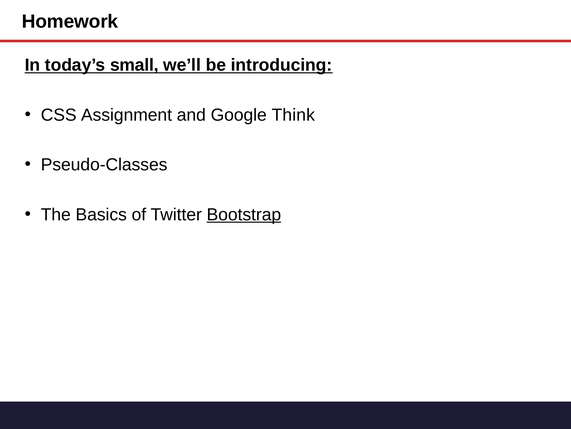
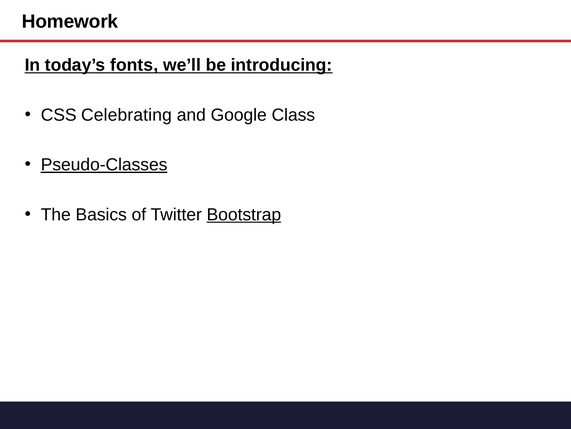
small: small -> fonts
Assignment: Assignment -> Celebrating
Think: Think -> Class
Pseudo-Classes underline: none -> present
